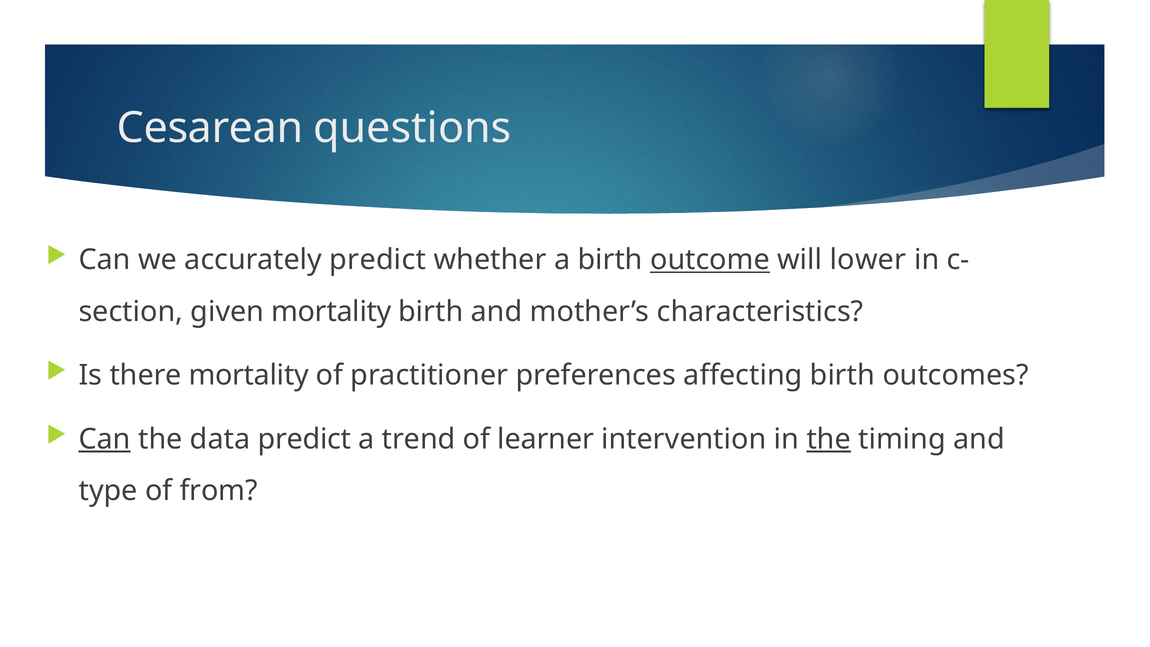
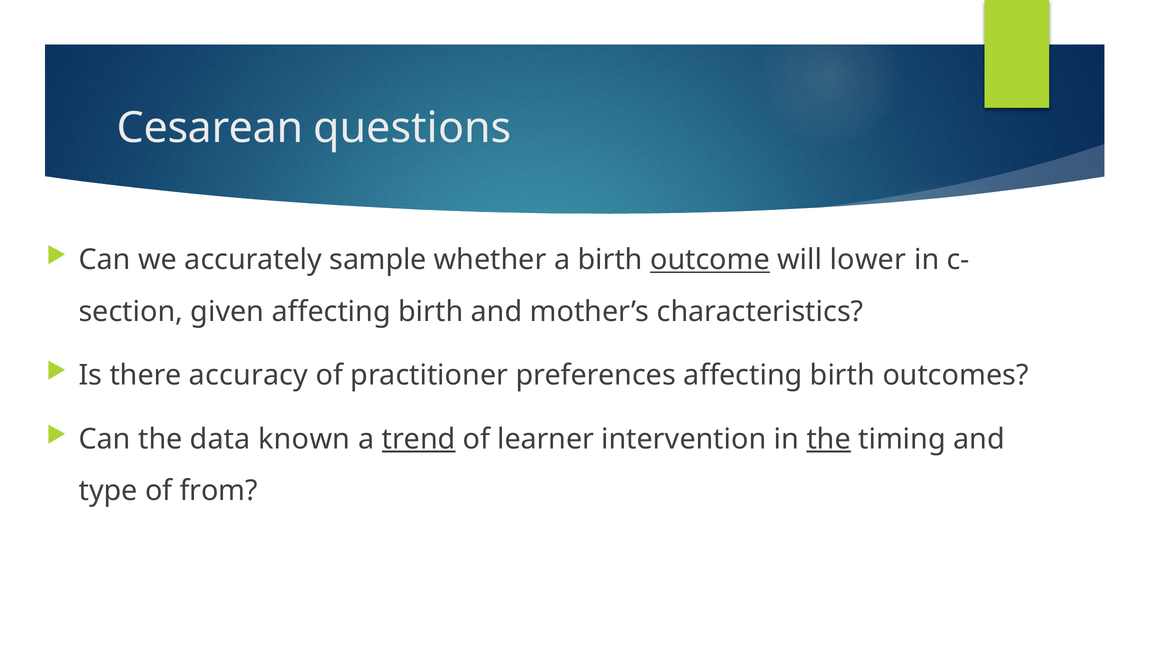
accurately predict: predict -> sample
given mortality: mortality -> affecting
there mortality: mortality -> accuracy
Can at (105, 439) underline: present -> none
data predict: predict -> known
trend underline: none -> present
